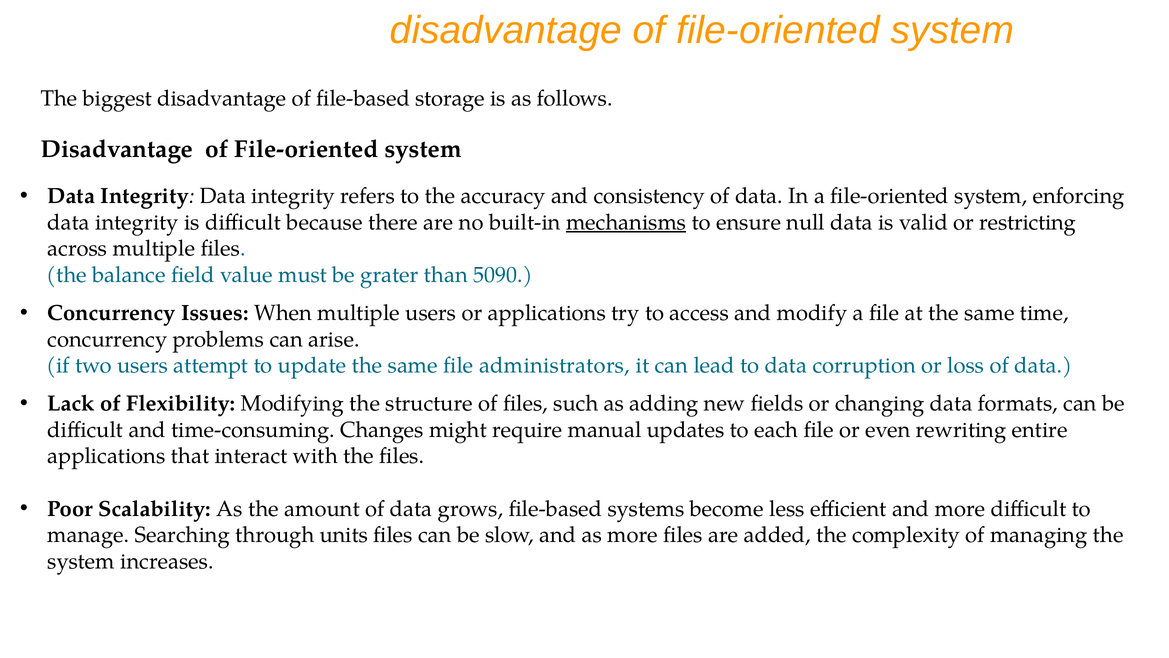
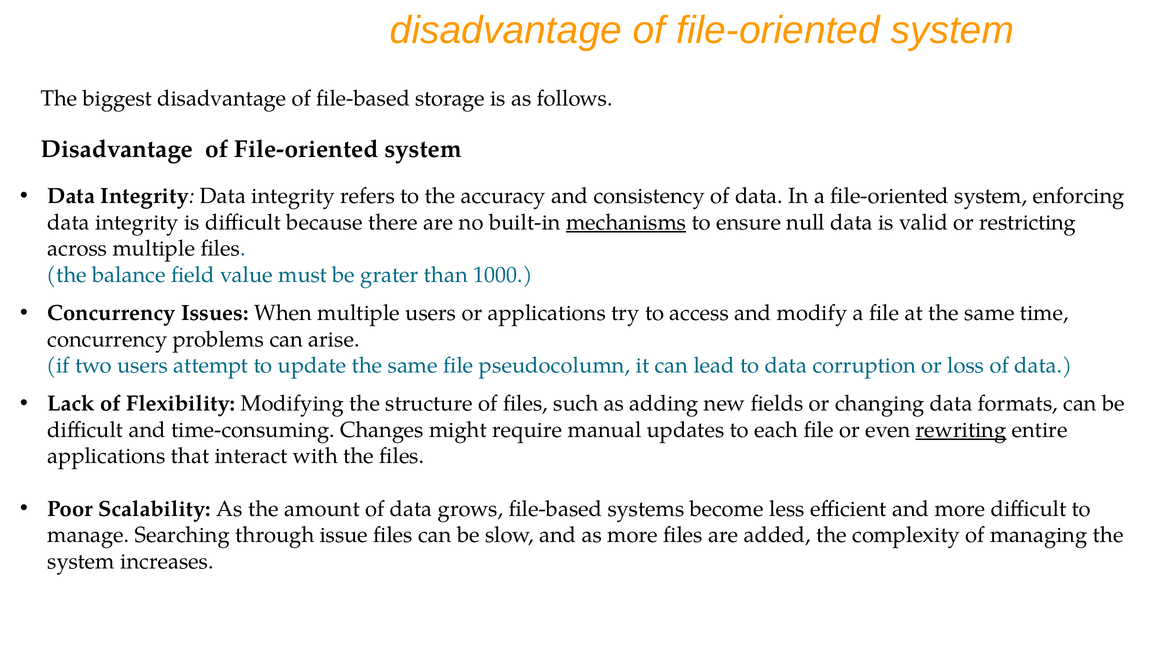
5090: 5090 -> 1000
administrators: administrators -> pseudocolumn
rewriting underline: none -> present
units: units -> issue
